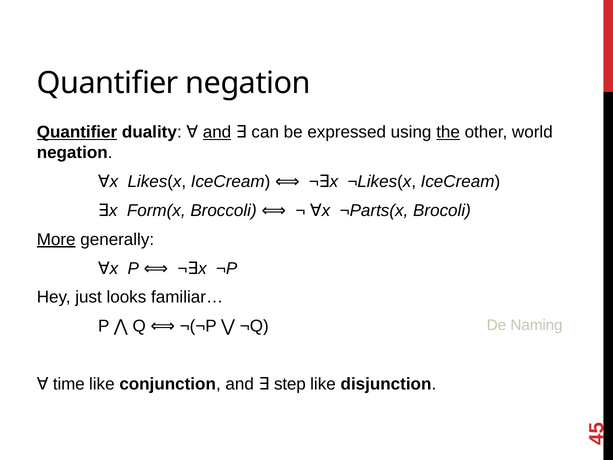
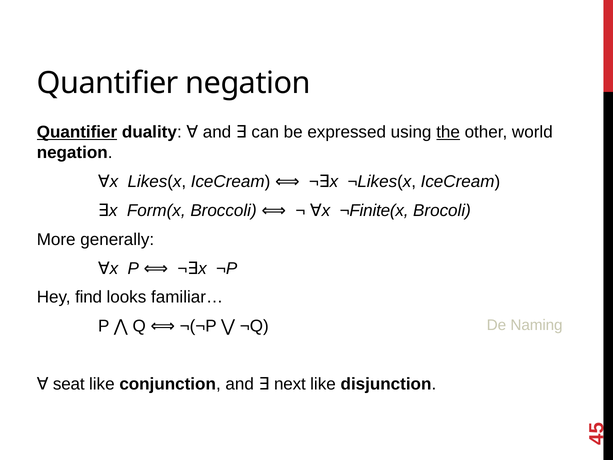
and at (217, 132) underline: present -> none
¬Parts(x: ¬Parts(x -> ¬Finite(x
More underline: present -> none
just: just -> find
time: time -> seat
step: step -> next
